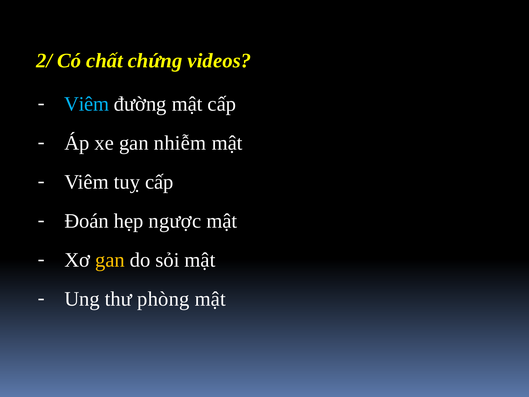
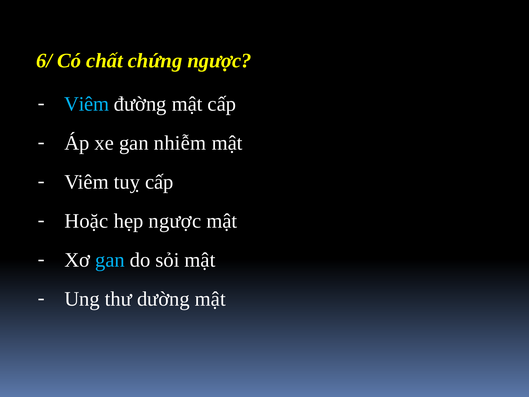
2/: 2/ -> 6/
chứng videos: videos -> ngược
Đoán: Đoán -> Hoặc
gan at (110, 260) colour: yellow -> light blue
phòng: phòng -> dường
